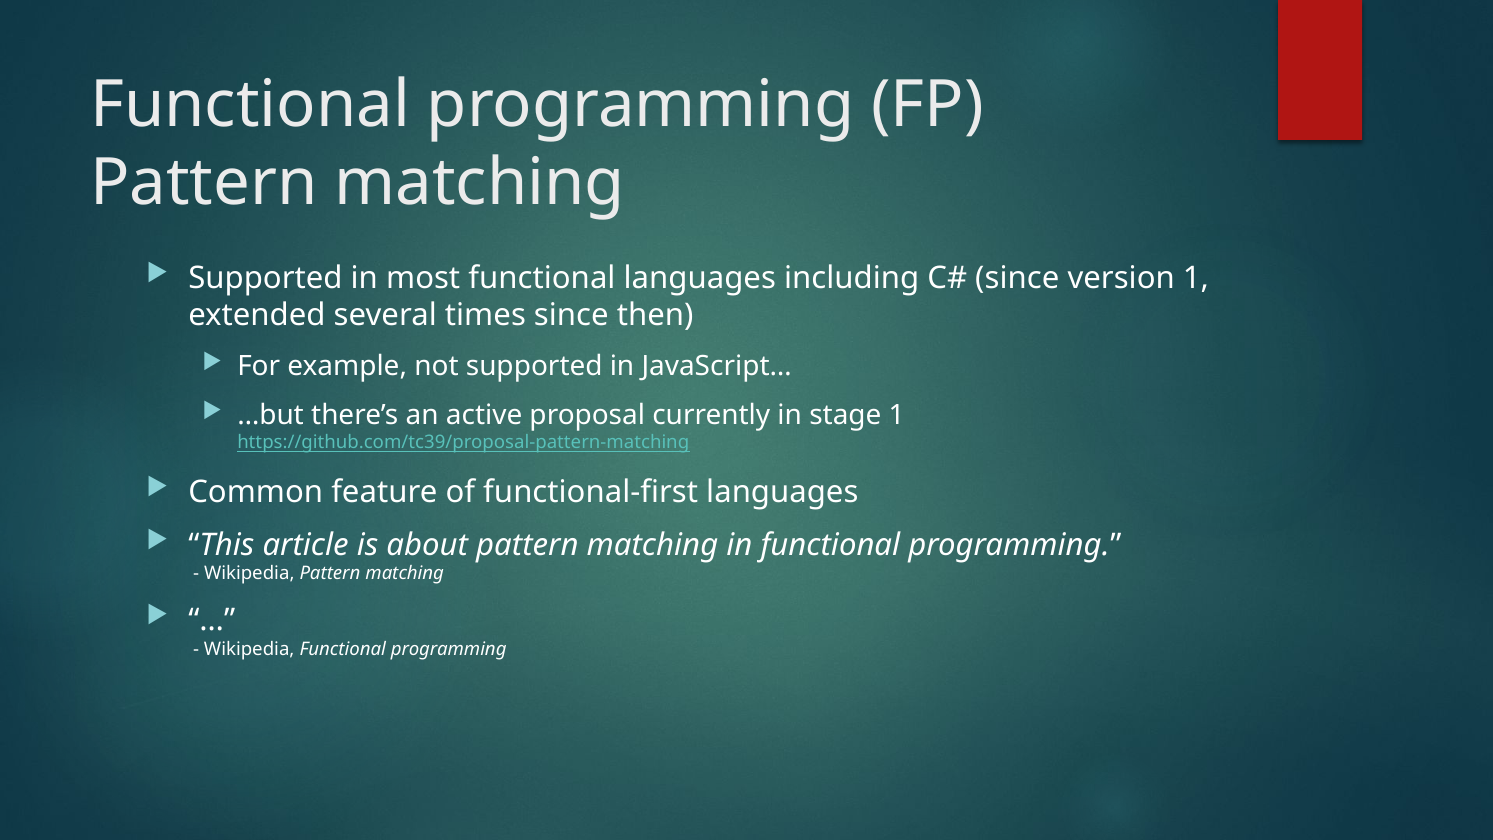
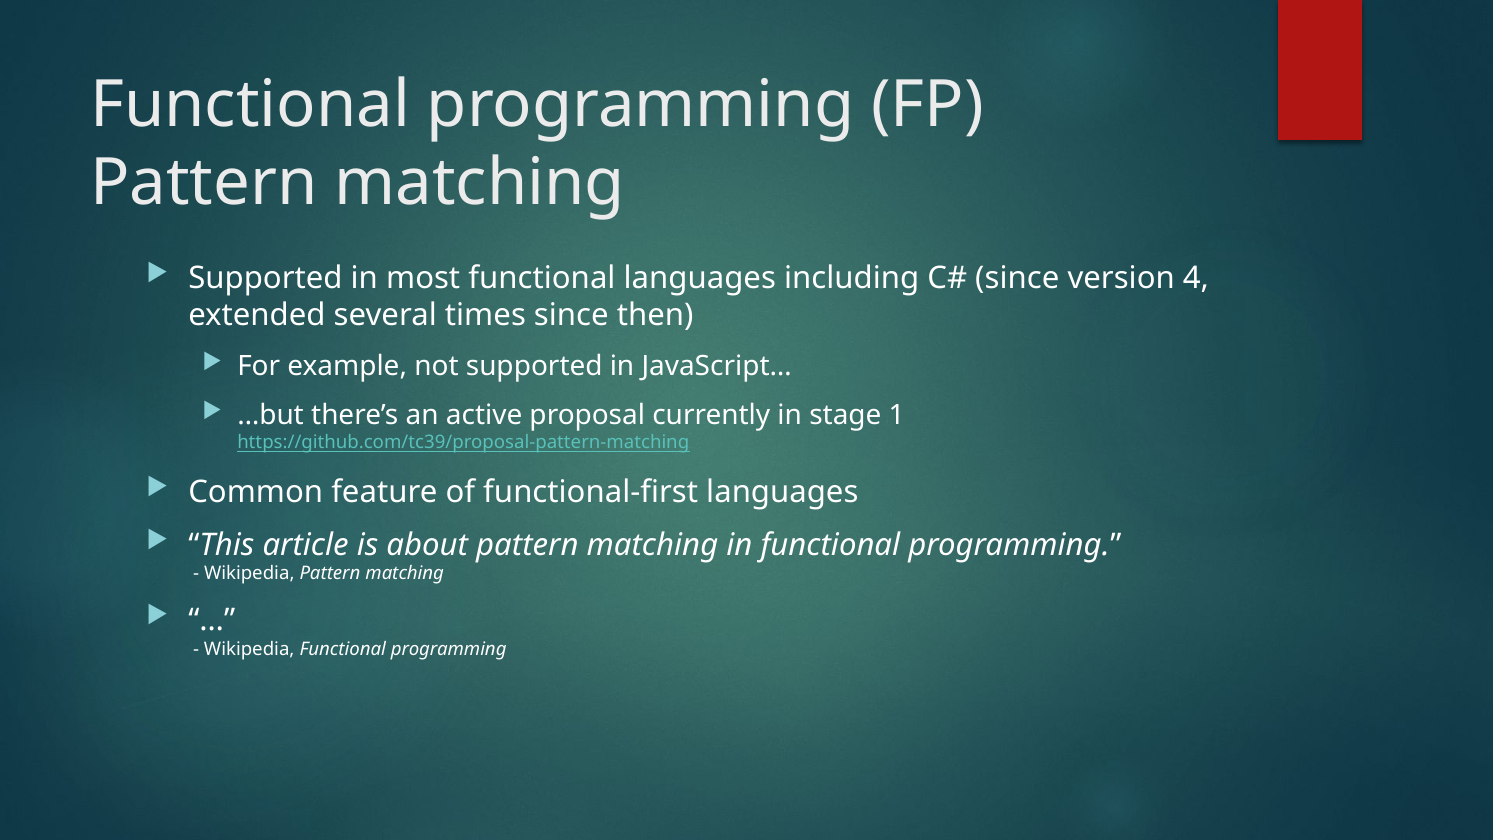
version 1: 1 -> 4
